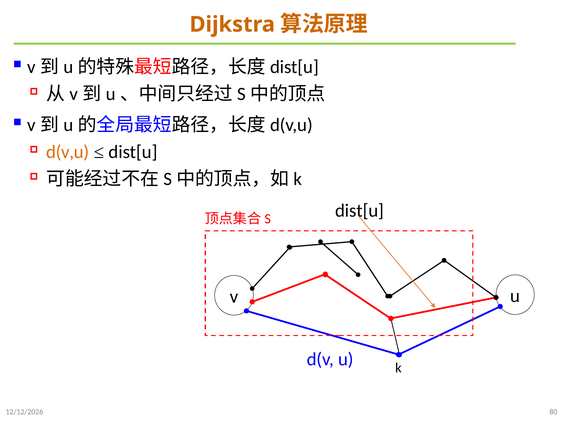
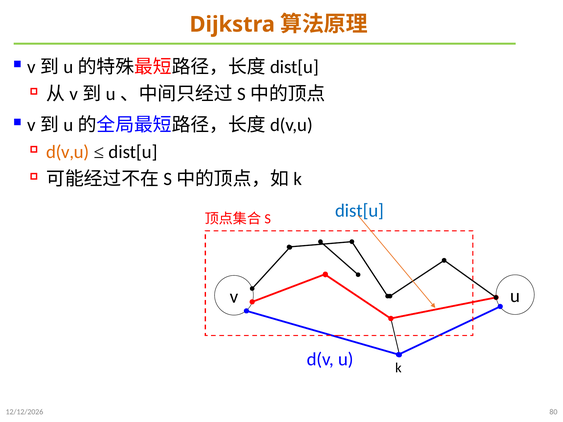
dist[u at (360, 211) colour: black -> blue
